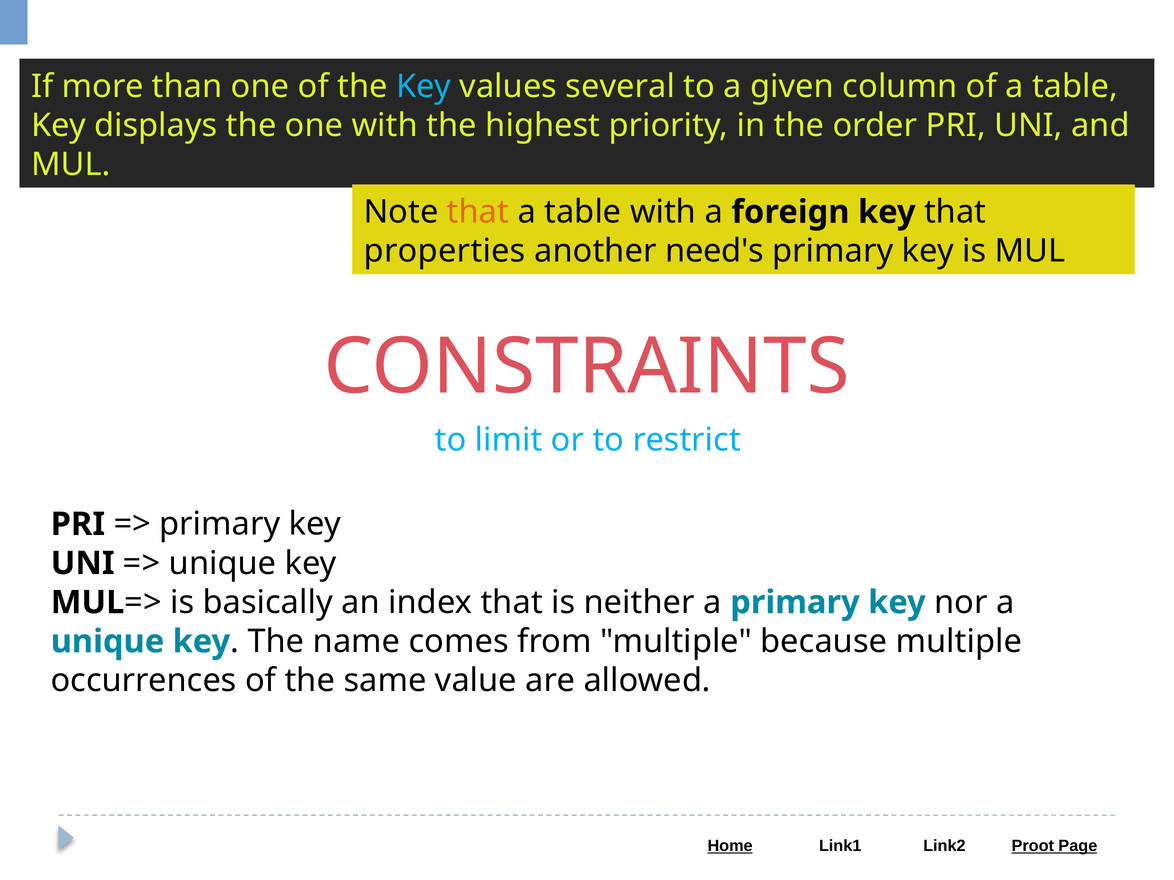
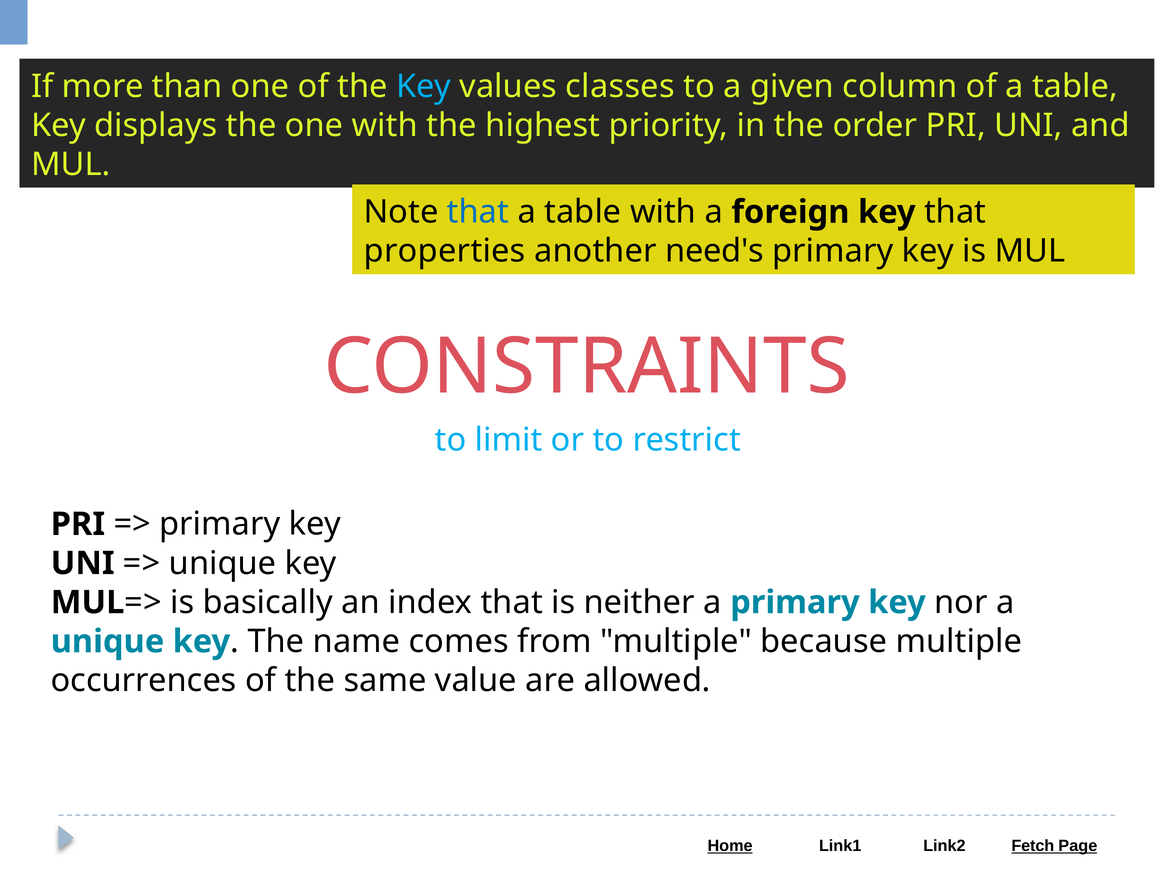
several: several -> classes
that at (478, 212) colour: orange -> blue
Proot: Proot -> Fetch
